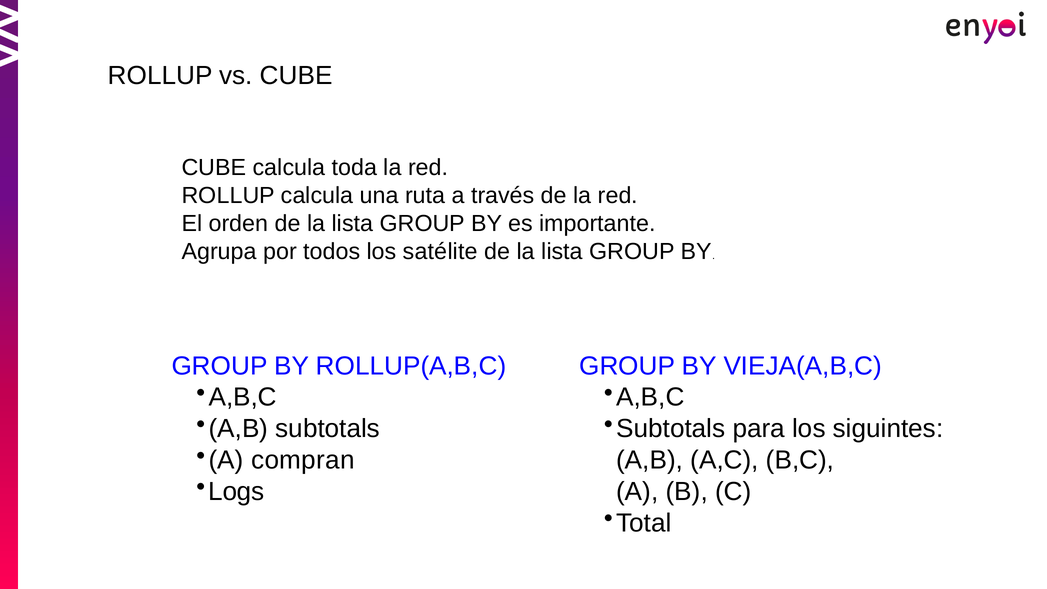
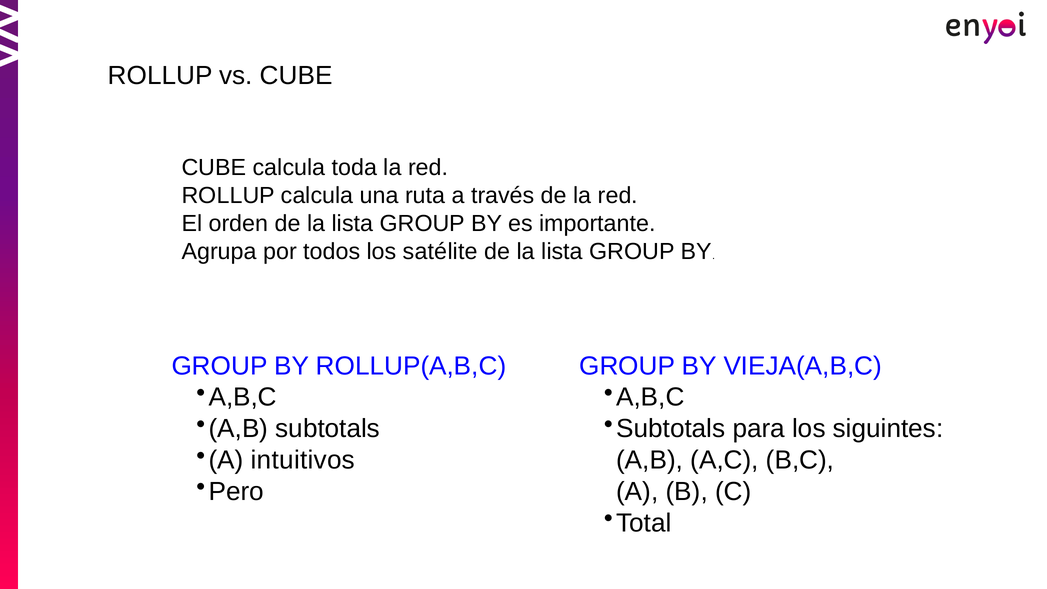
compran: compran -> intuitivos
Logs: Logs -> Pero
